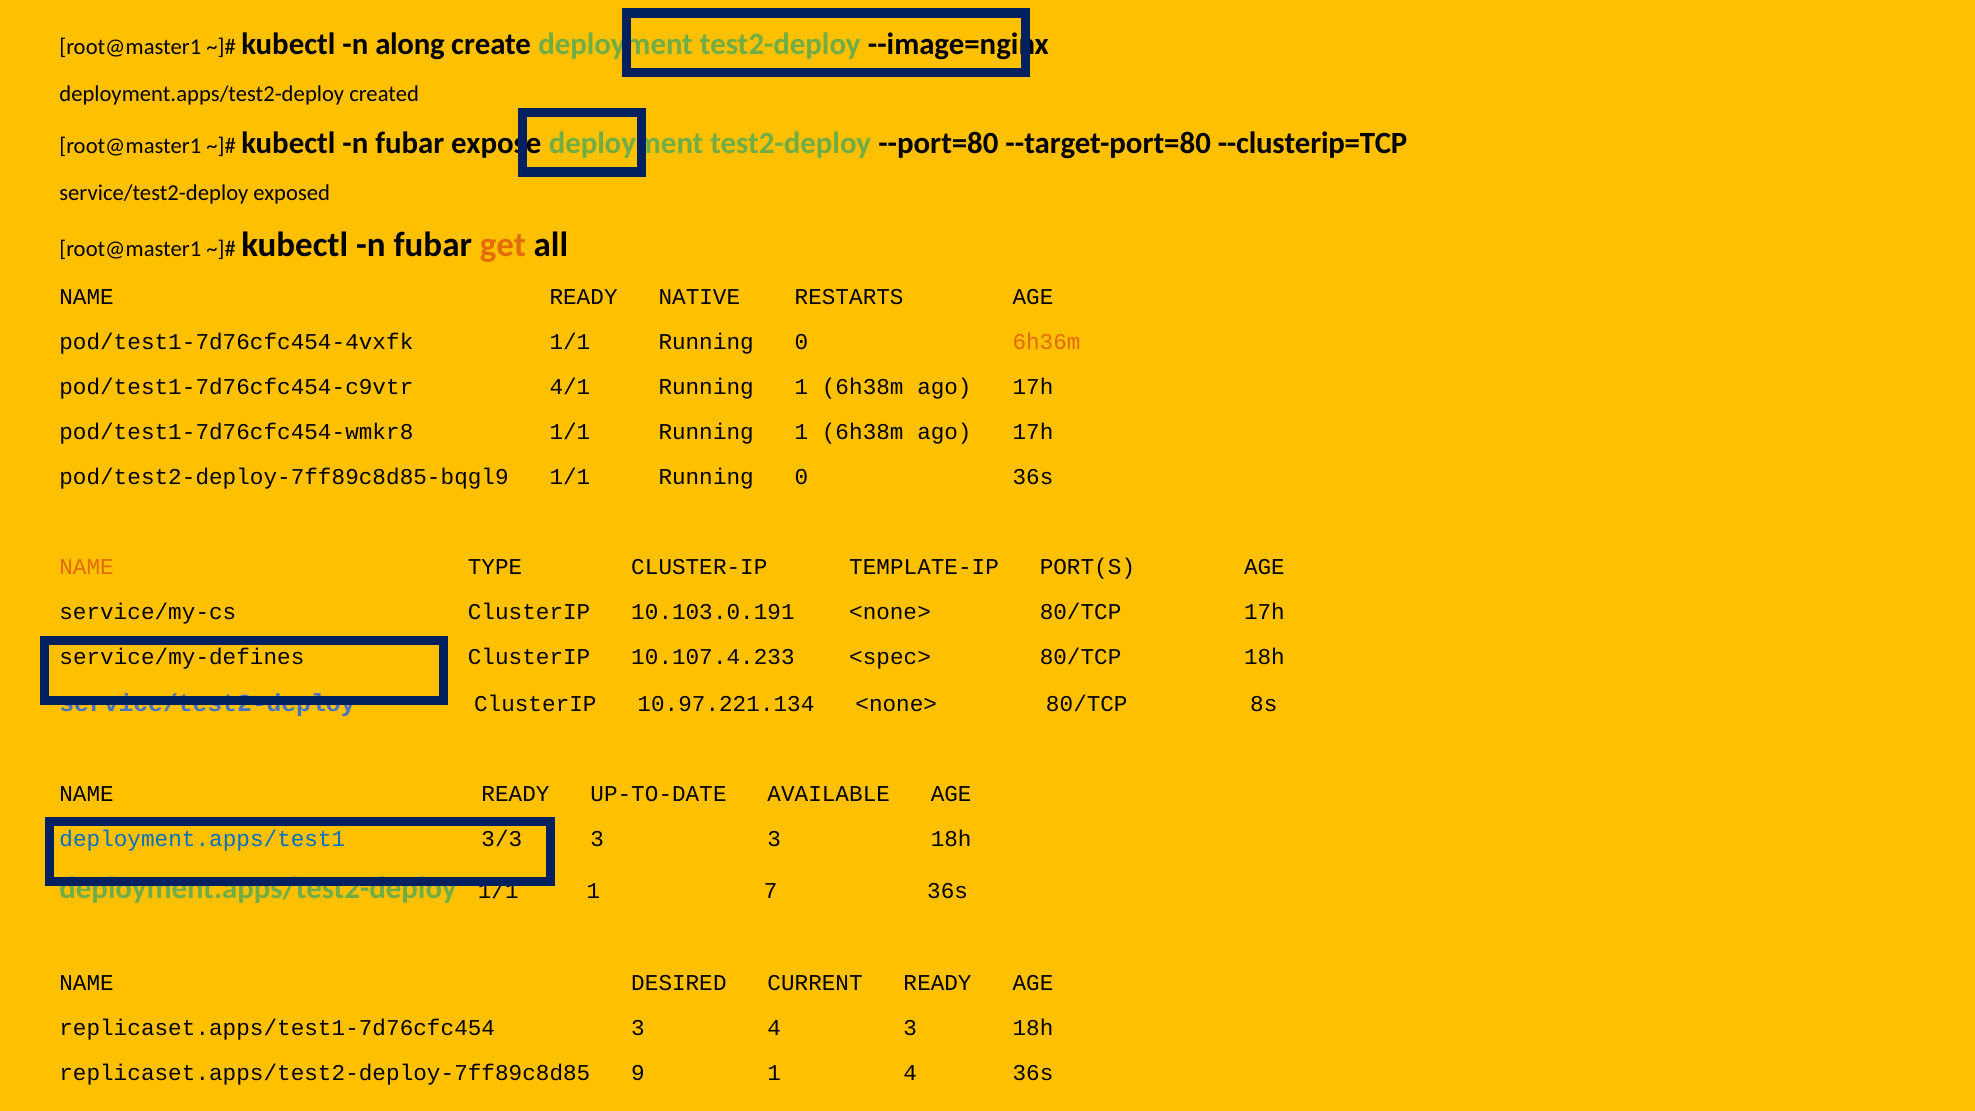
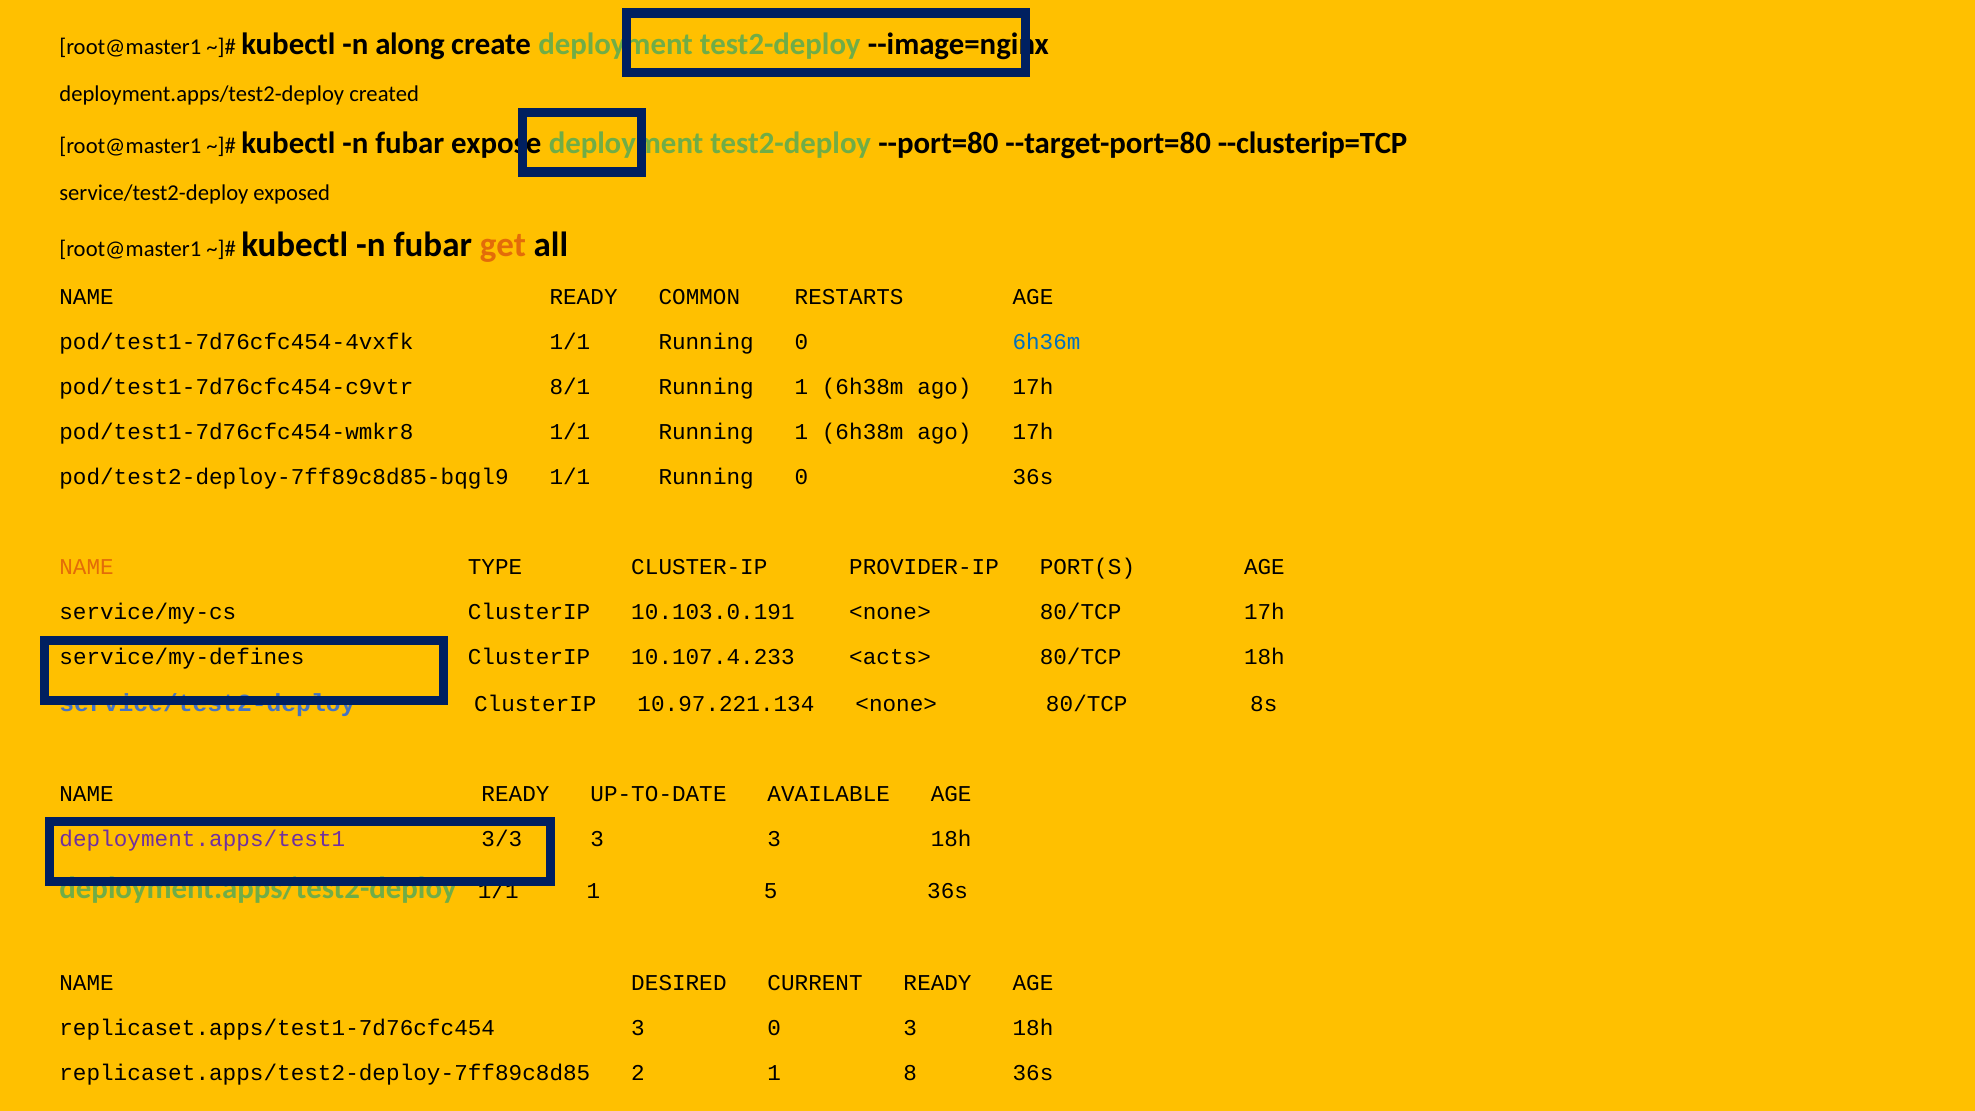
NATIVE: NATIVE -> COMMON
6h36m colour: orange -> blue
4/1: 4/1 -> 8/1
TEMPLATE-IP: TEMPLATE-IP -> PROVIDER-IP
<spec>: <spec> -> <acts>
deployment.apps/test1 colour: blue -> purple
7: 7 -> 5
3 4: 4 -> 0
9: 9 -> 2
1 4: 4 -> 8
